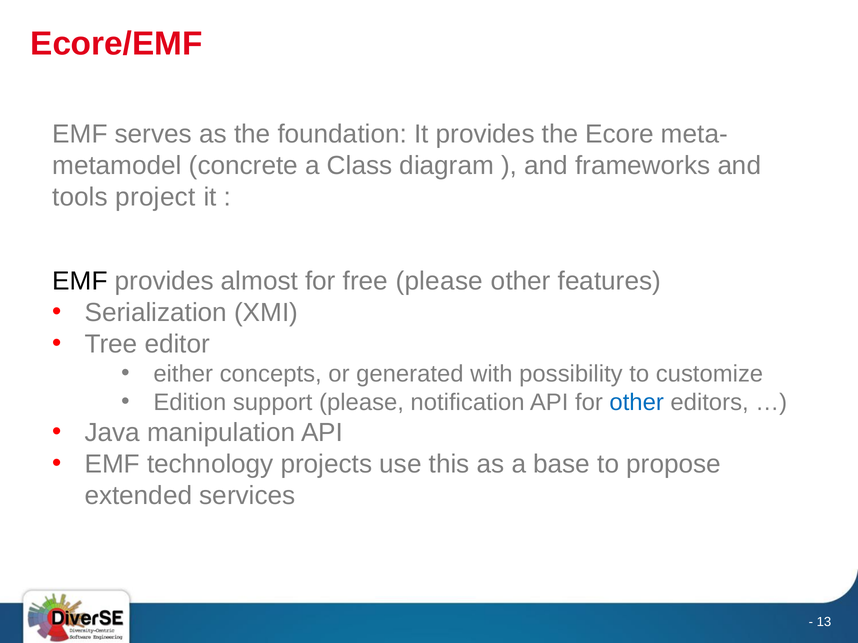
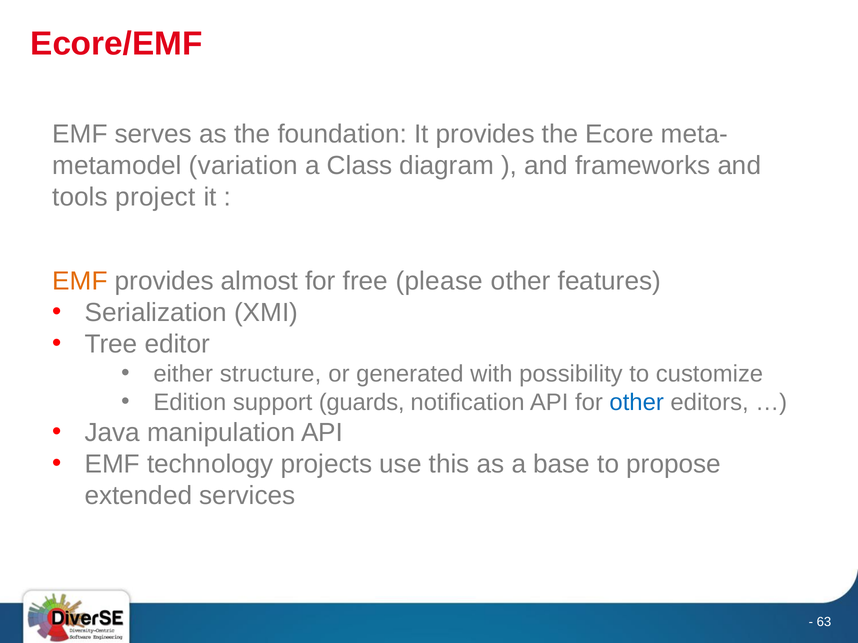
concrete: concrete -> variation
EMF at (80, 281) colour: black -> orange
concepts: concepts -> structure
support please: please -> guards
13: 13 -> 63
